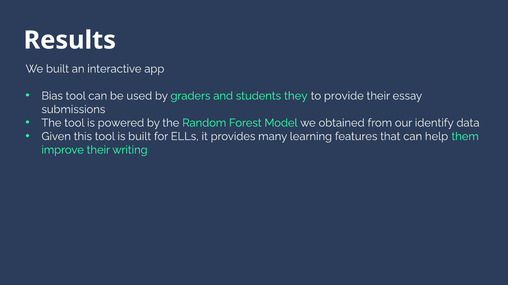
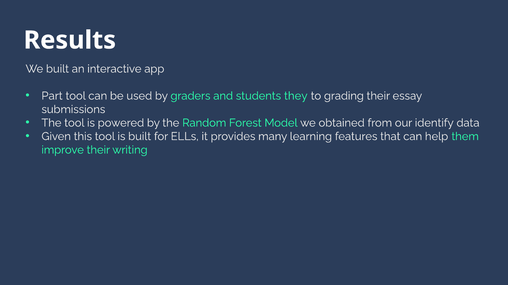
Bias: Bias -> Part
provide: provide -> grading
